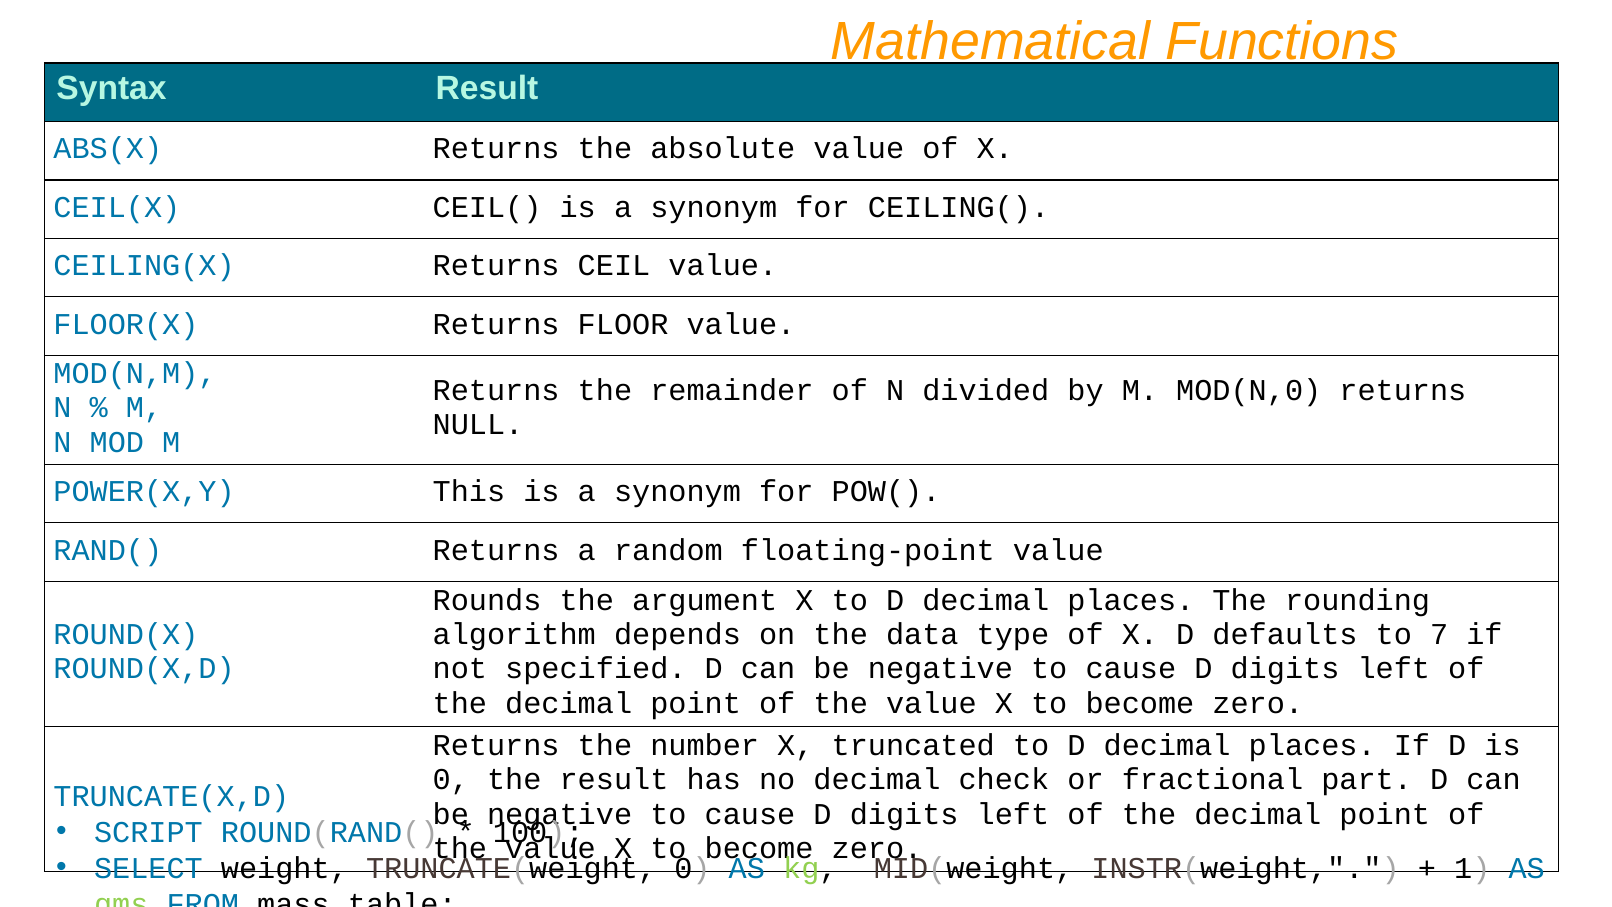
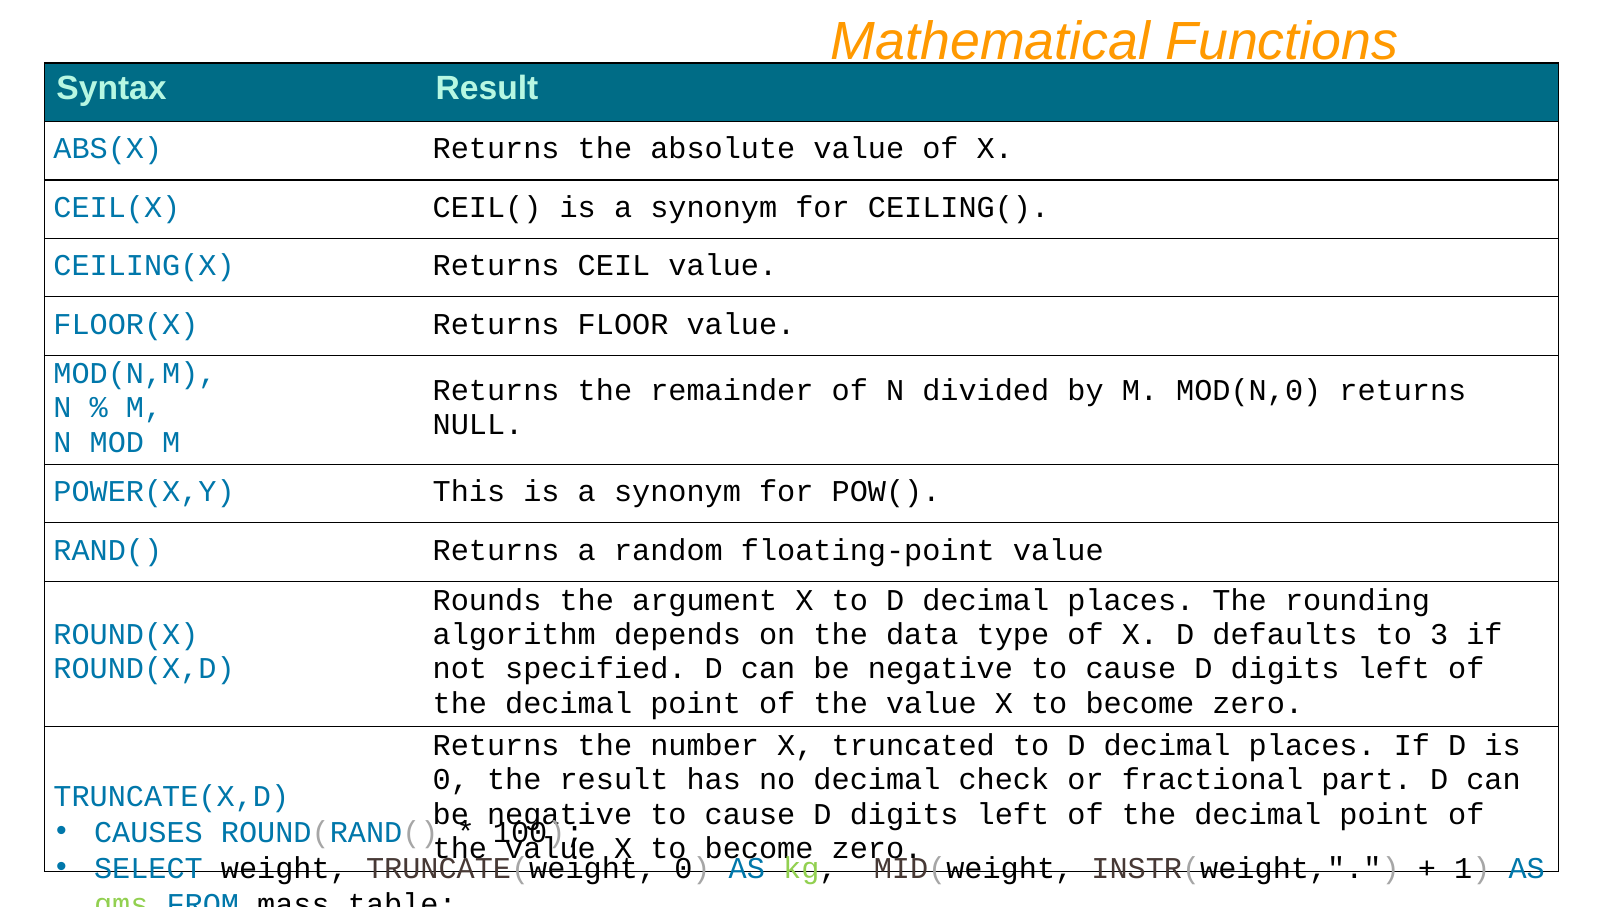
7: 7 -> 3
SCRIPT: SCRIPT -> CAUSES
